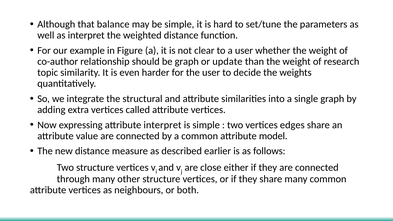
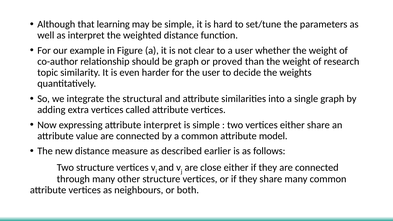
balance: balance -> learning
update: update -> proved
vertices edges: edges -> either
